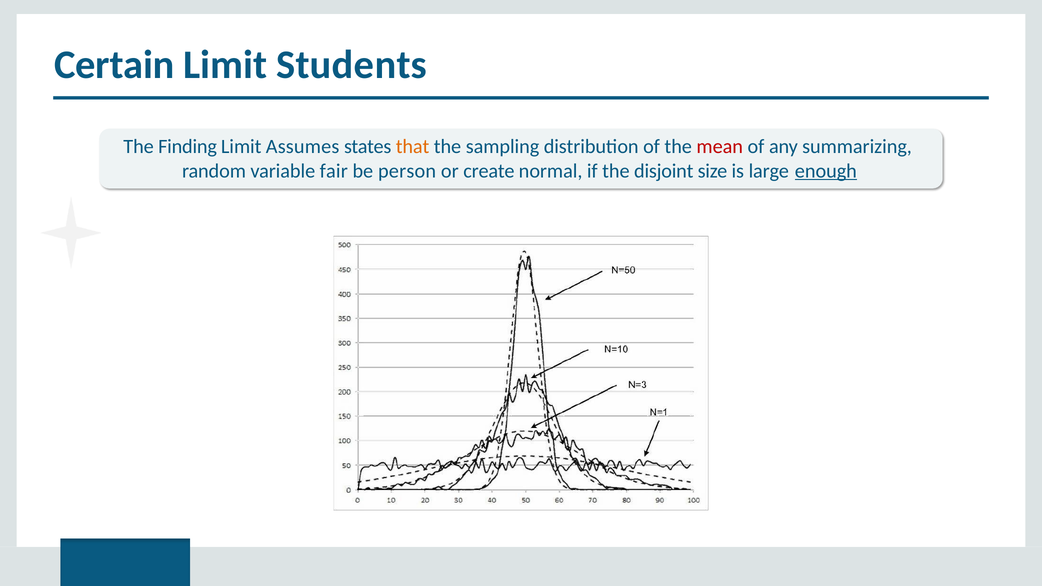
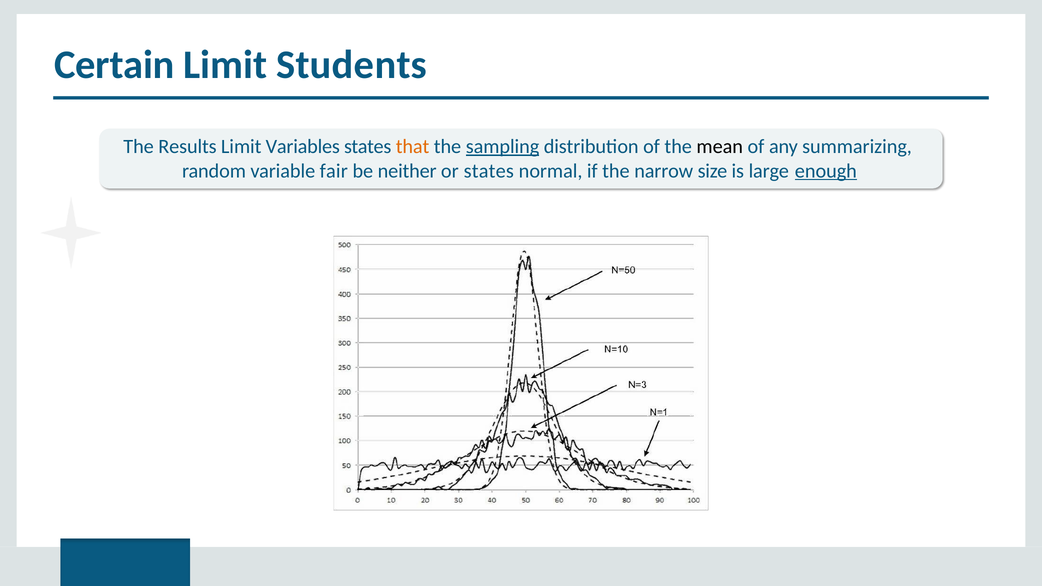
Finding: Finding -> Results
Assumes: Assumes -> Variables
sampling underline: none -> present
mean colour: red -> black
person: person -> neither
or create: create -> states
disjoint: disjoint -> narrow
